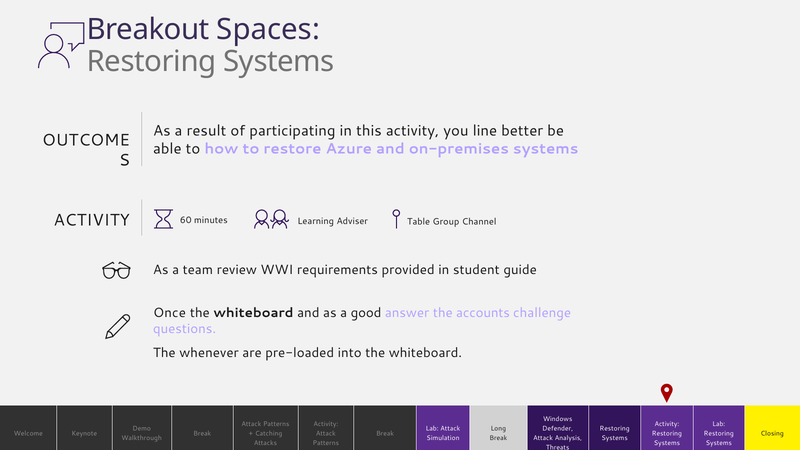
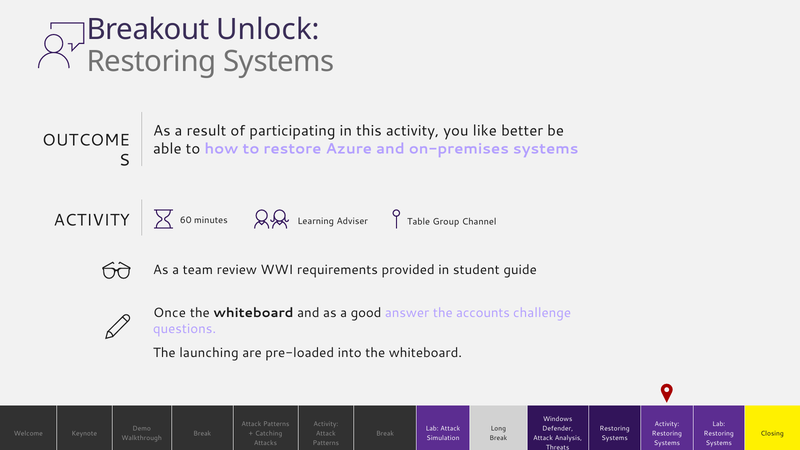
Spaces: Spaces -> Unlock
line: line -> like
whenever: whenever -> launching
